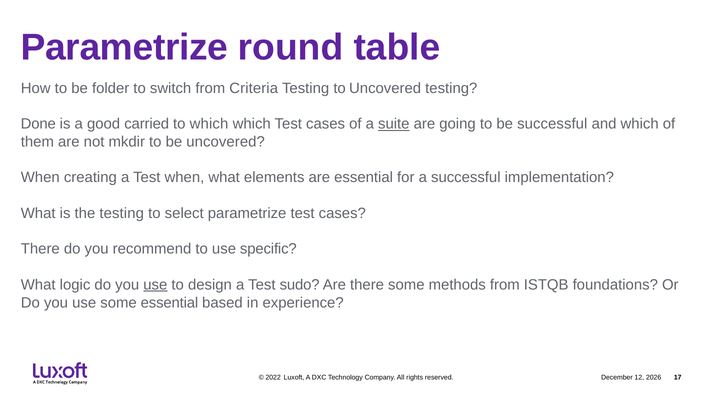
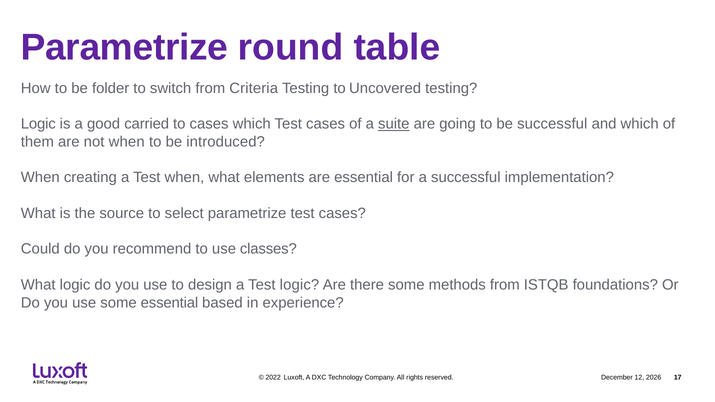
Done at (38, 124): Done -> Logic
to which: which -> cases
not mkdir: mkdir -> when
be uncovered: uncovered -> introduced
the testing: testing -> source
There at (40, 249): There -> Could
specific: specific -> classes
use at (155, 285) underline: present -> none
Test sudo: sudo -> logic
